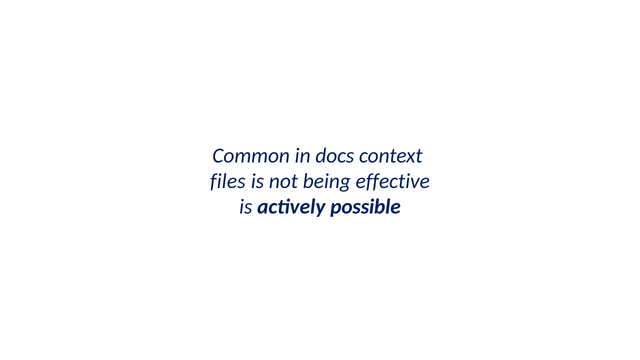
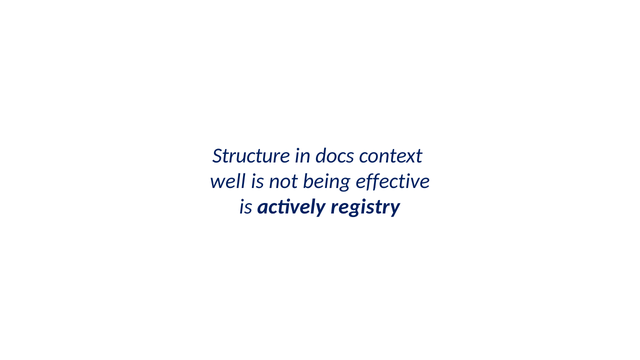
Common: Common -> Structure
files: files -> well
possible: possible -> registry
